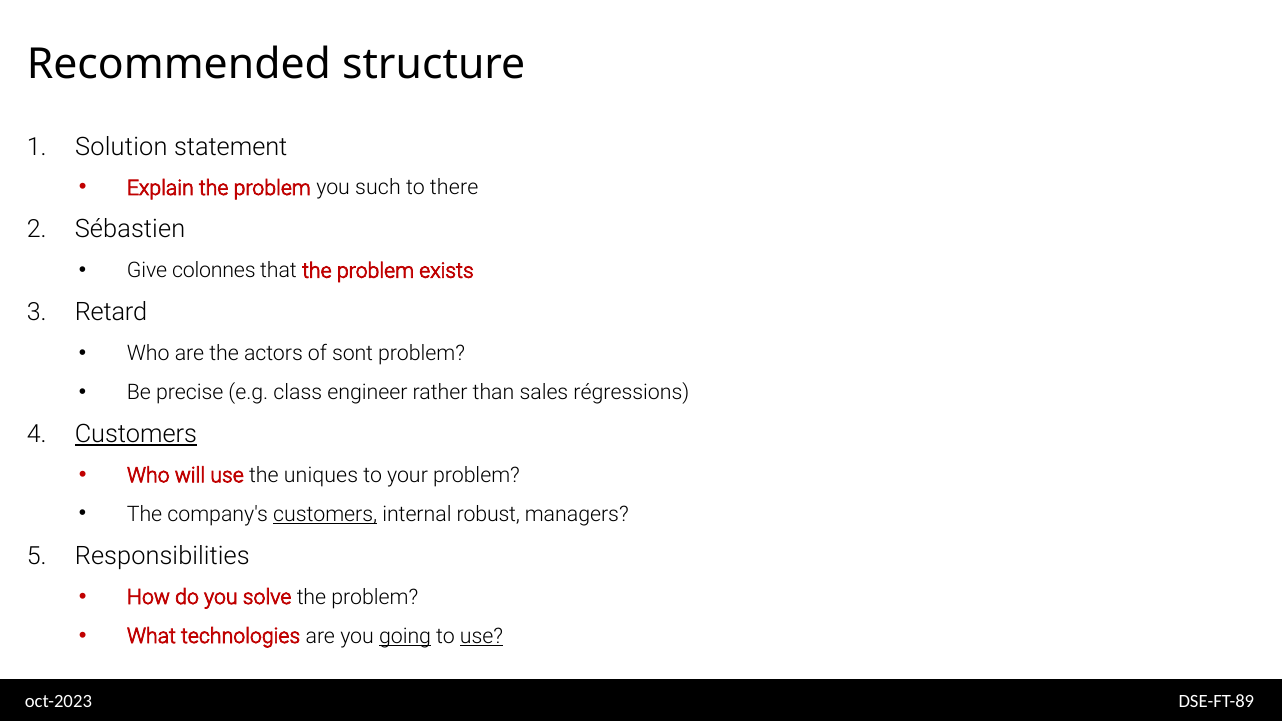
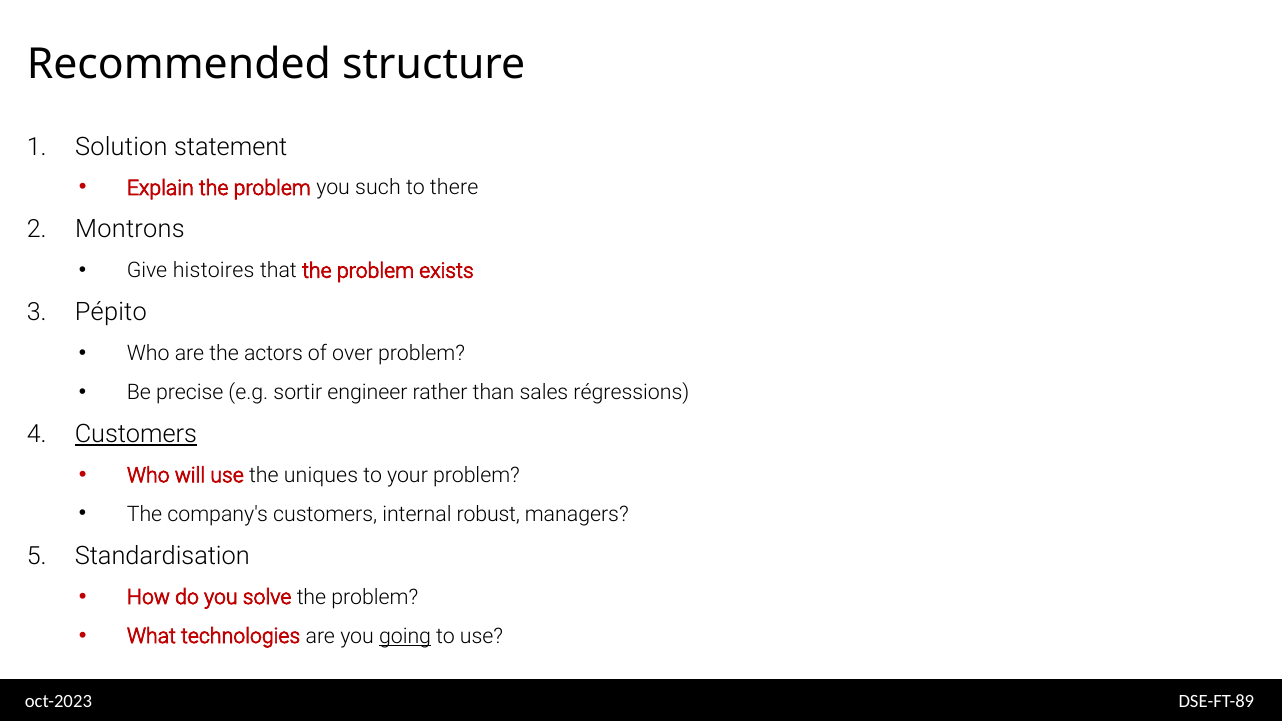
Sébastien: Sébastien -> Montrons
colonnes: colonnes -> histoires
Retard: Retard -> Pépito
sont: sont -> over
class: class -> sortir
customers at (325, 514) underline: present -> none
Responsibilities: Responsibilities -> Standardisation
use at (482, 636) underline: present -> none
